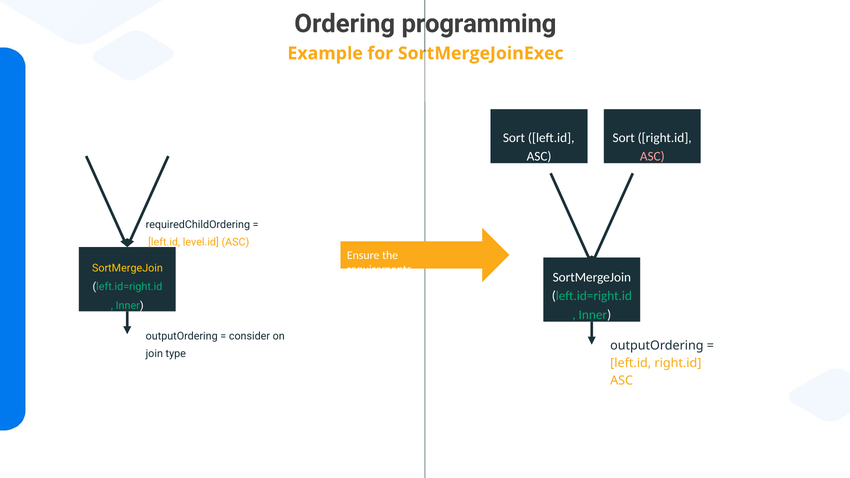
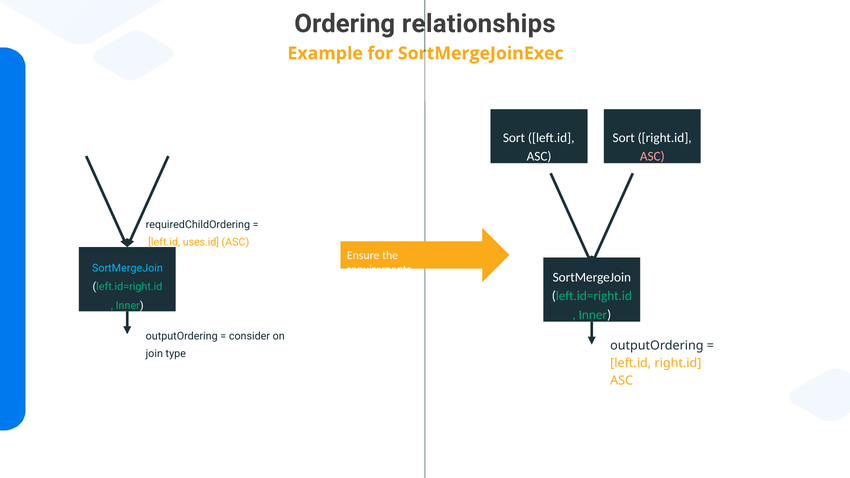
programming: programming -> relationships
level.id: level.id -> uses.id
SortMergeJoin at (127, 268) colour: yellow -> light blue
